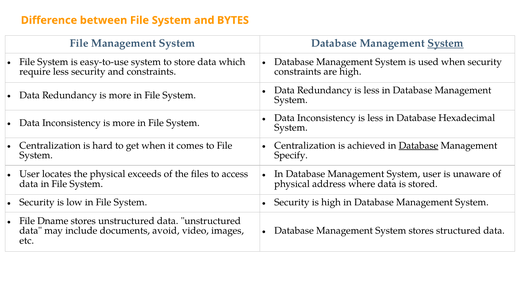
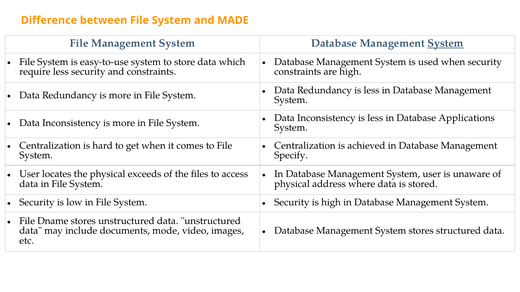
BYTES: BYTES -> MADE
Hexadecimal: Hexadecimal -> Applications
Database at (419, 146) underline: present -> none
avoid: avoid -> mode
